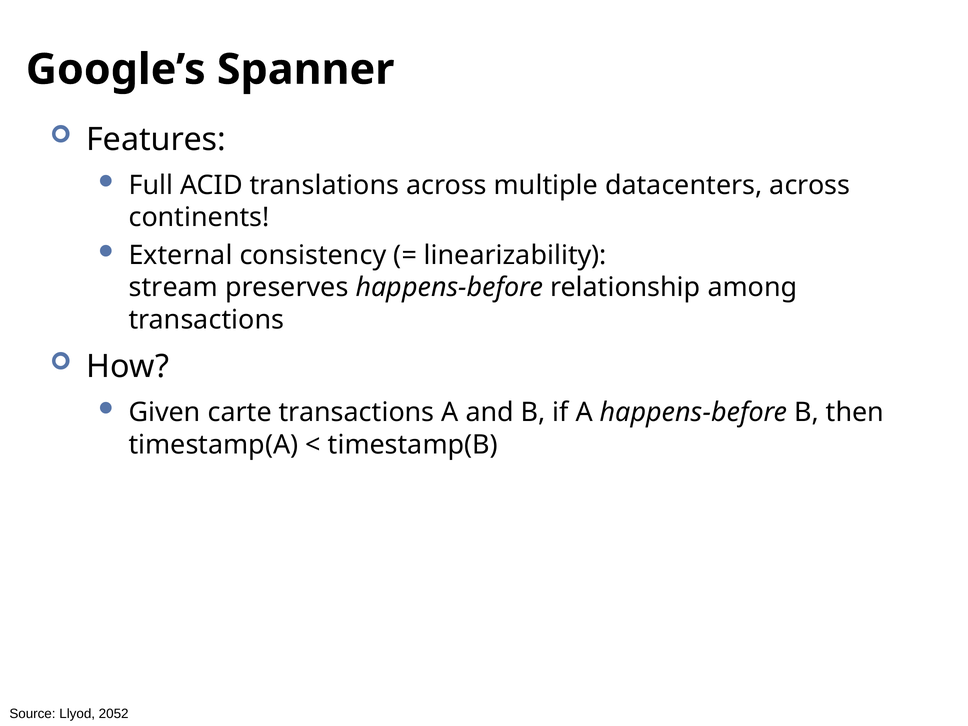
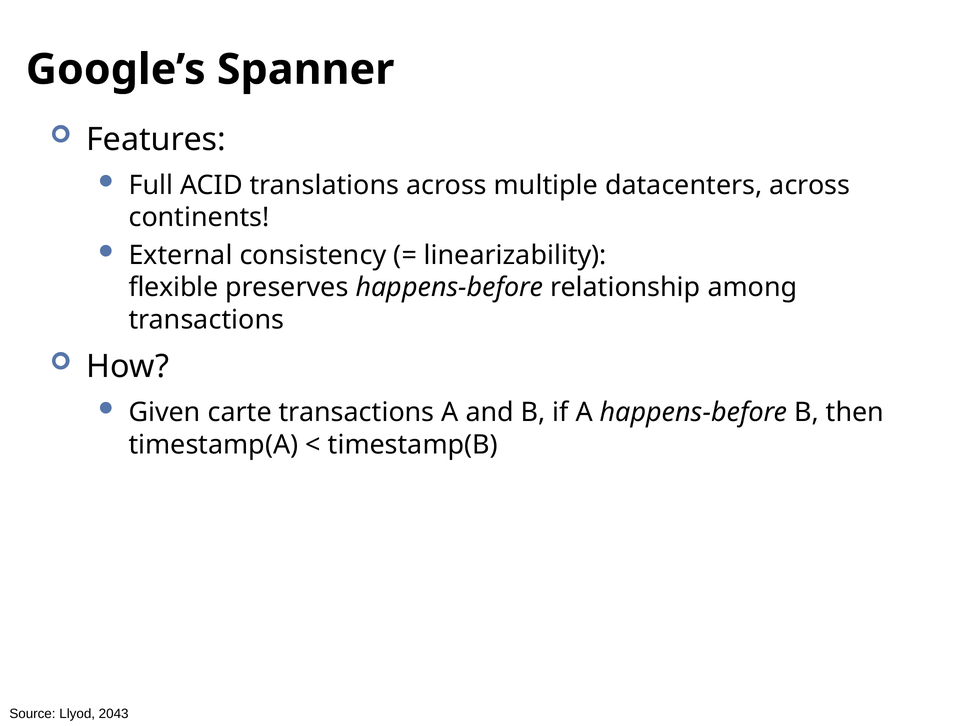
stream: stream -> flexible
2052: 2052 -> 2043
